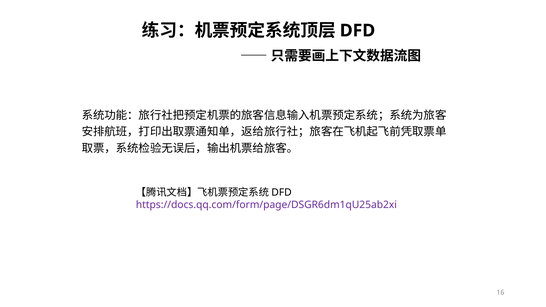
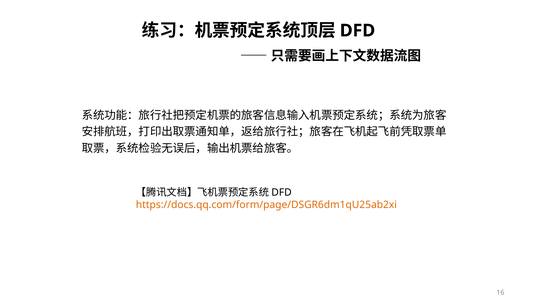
https://docs.qq.com/form/page/DSGR6dm1qU25ab2xi colour: purple -> orange
